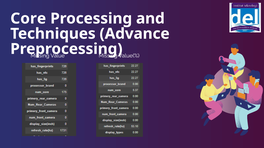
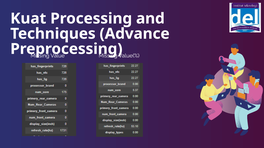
Core: Core -> Kuat
